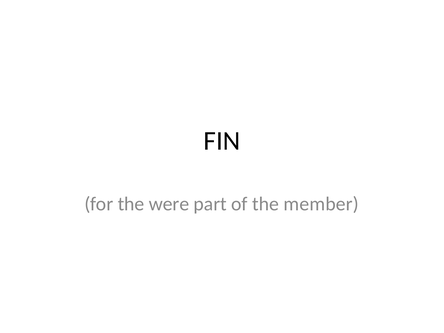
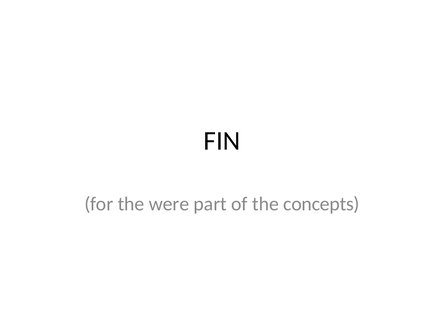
member: member -> concepts
